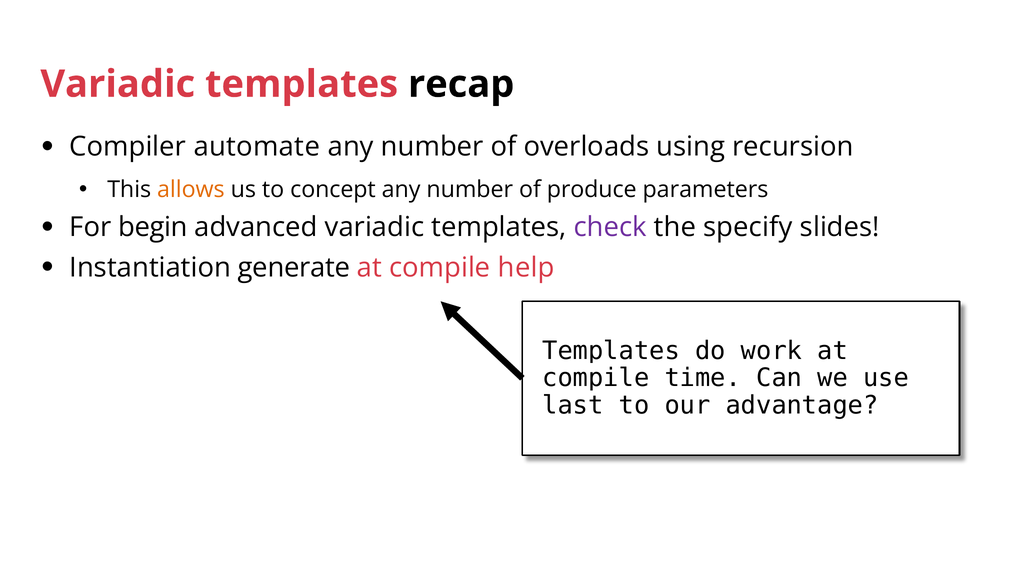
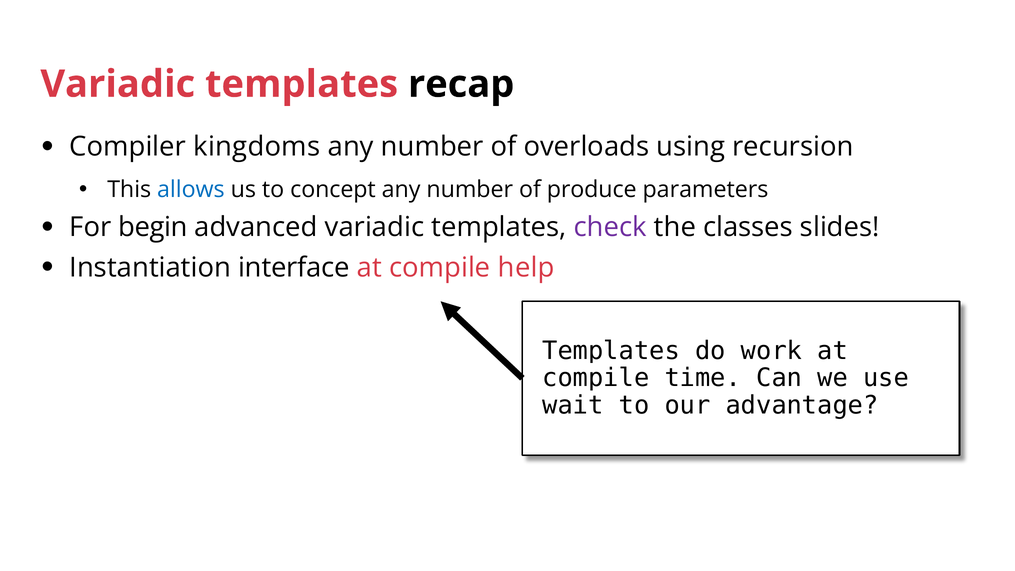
automate: automate -> kingdoms
allows colour: orange -> blue
specify: specify -> classes
generate: generate -> interface
last: last -> wait
